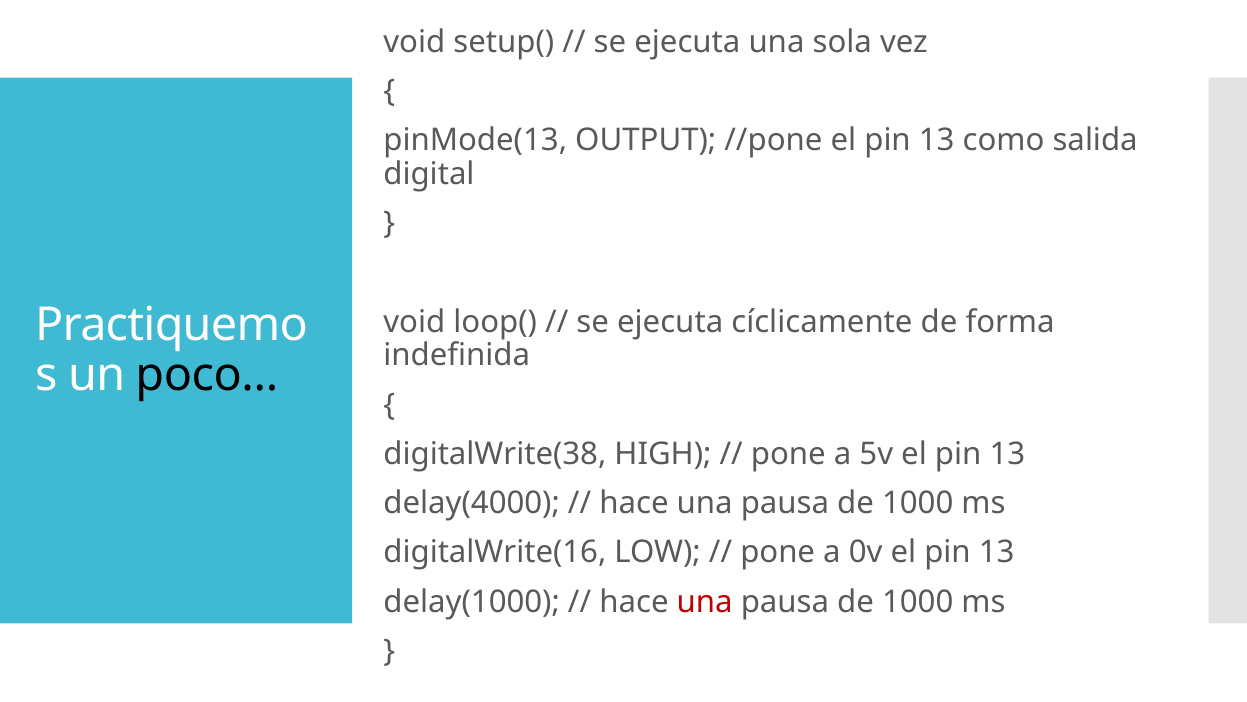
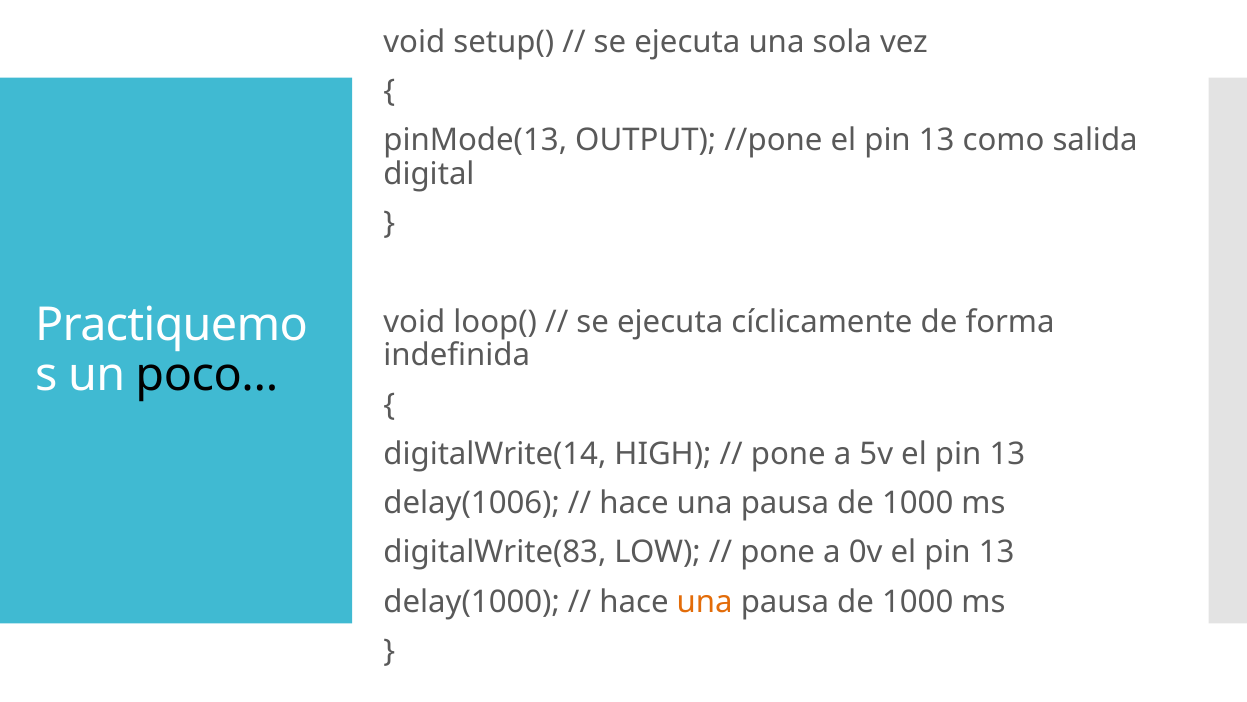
digitalWrite(38: digitalWrite(38 -> digitalWrite(14
delay(4000: delay(4000 -> delay(1006
digitalWrite(16: digitalWrite(16 -> digitalWrite(83
una at (705, 601) colour: red -> orange
